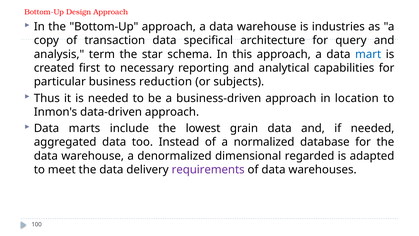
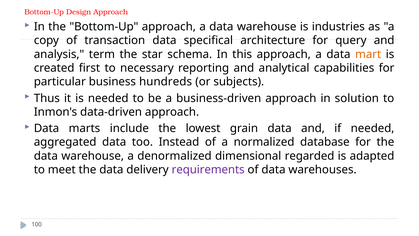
mart colour: blue -> orange
reduction: reduction -> hundreds
location: location -> solution
